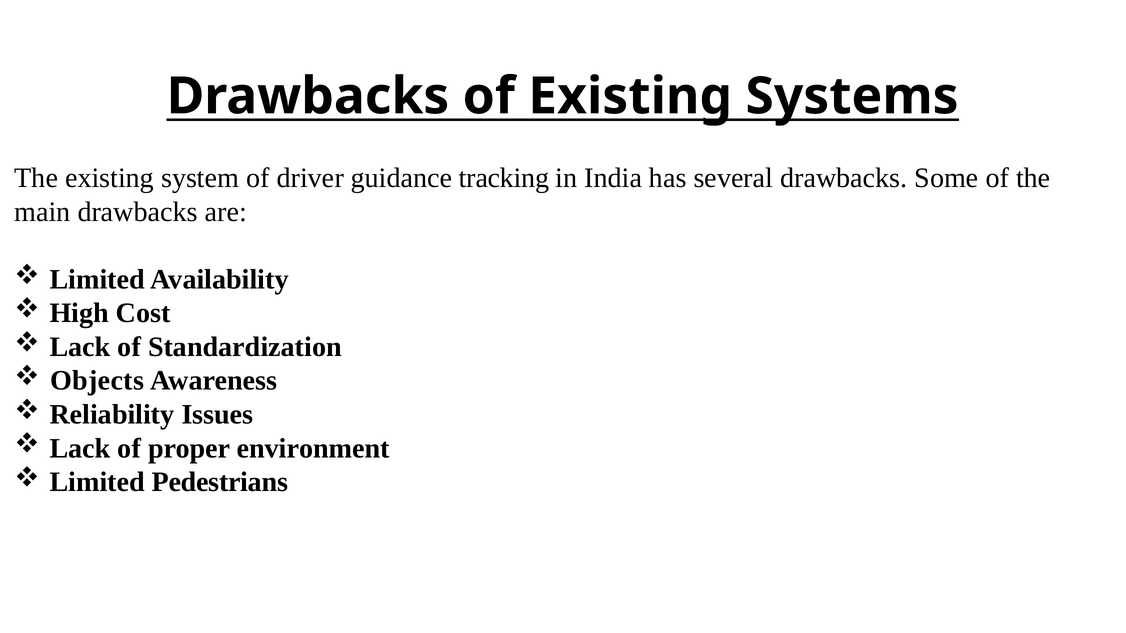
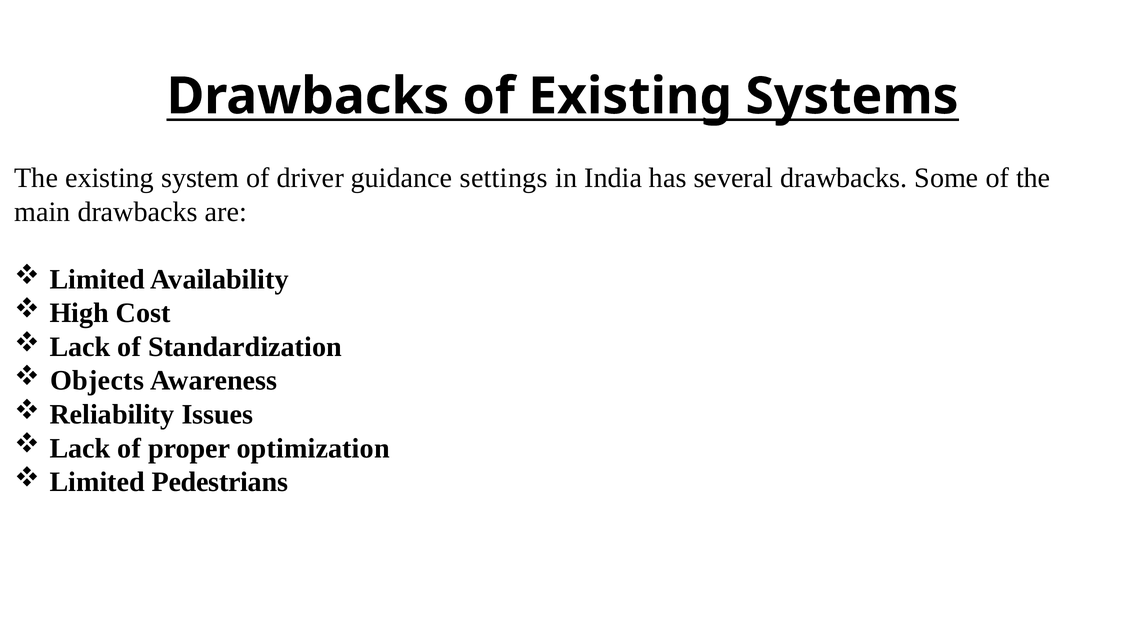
tracking: tracking -> settings
environment: environment -> optimization
